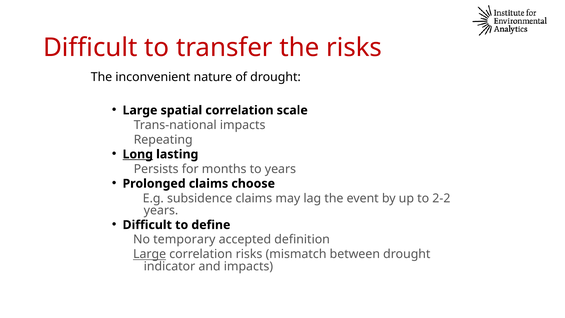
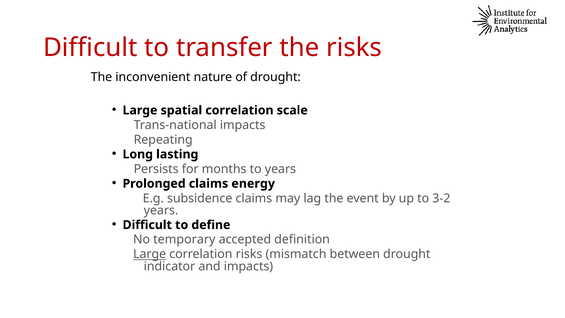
Long underline: present -> none
choose: choose -> energy
2-2: 2-2 -> 3-2
